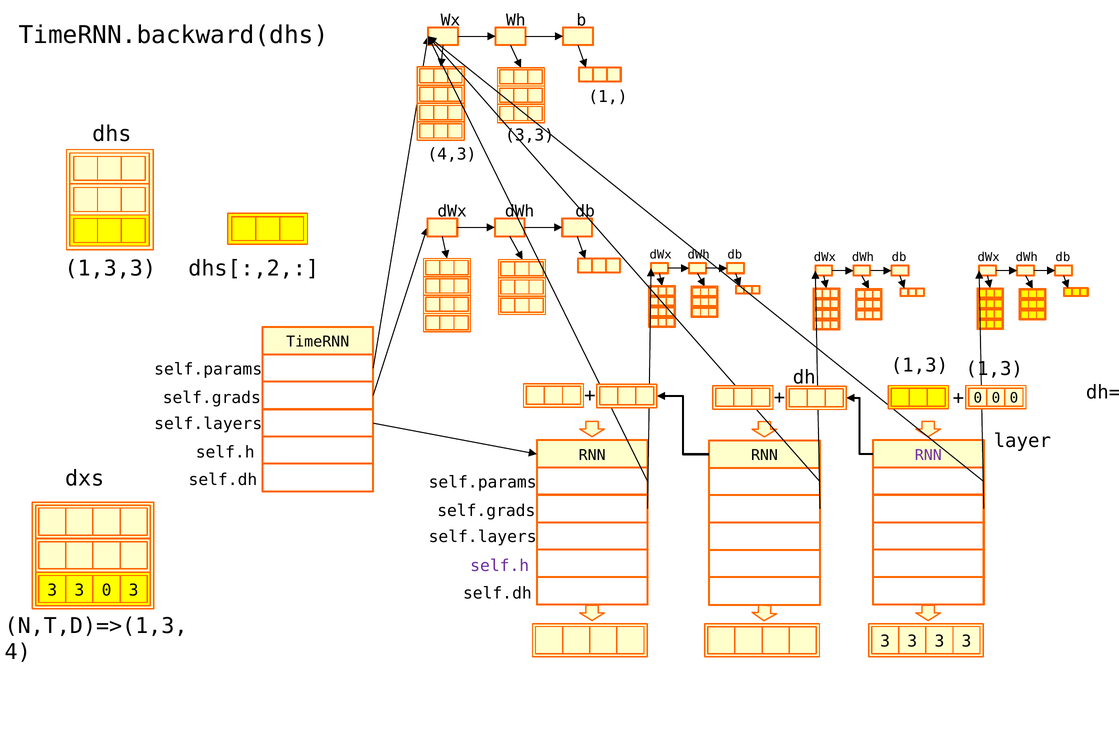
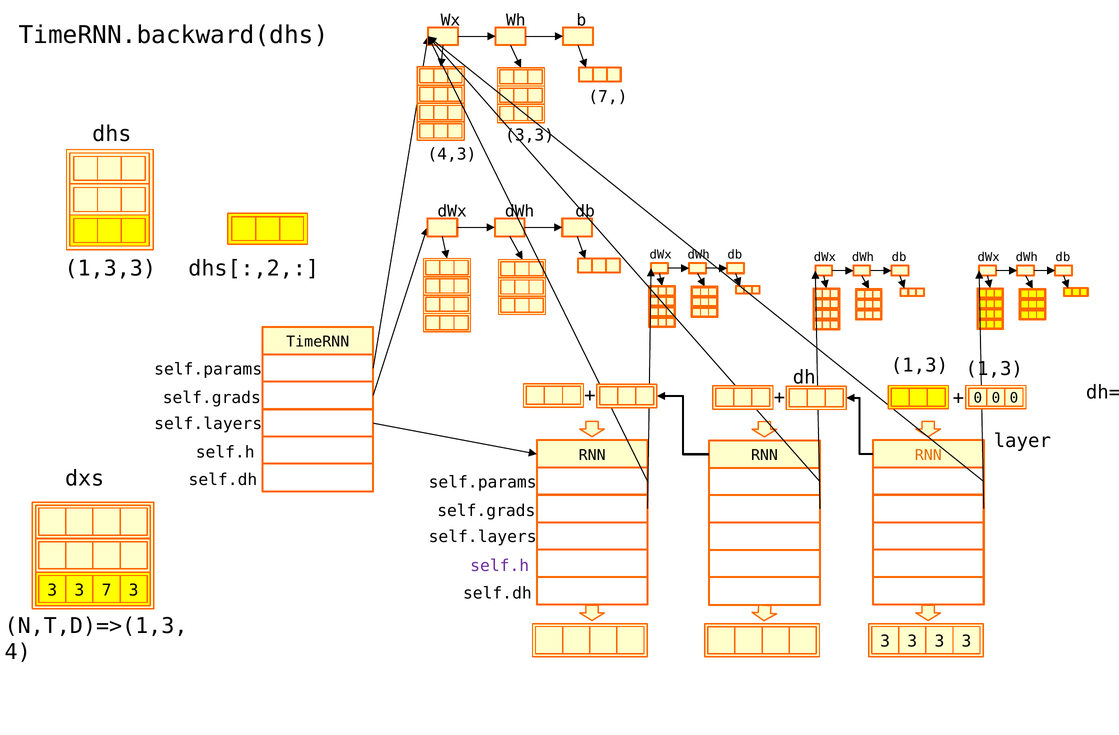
1 at (608, 97): 1 -> 7
RNN at (928, 455) colour: purple -> orange
3 3 0: 0 -> 7
